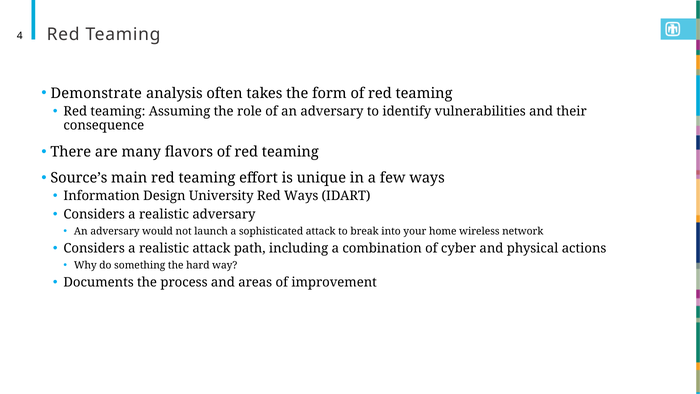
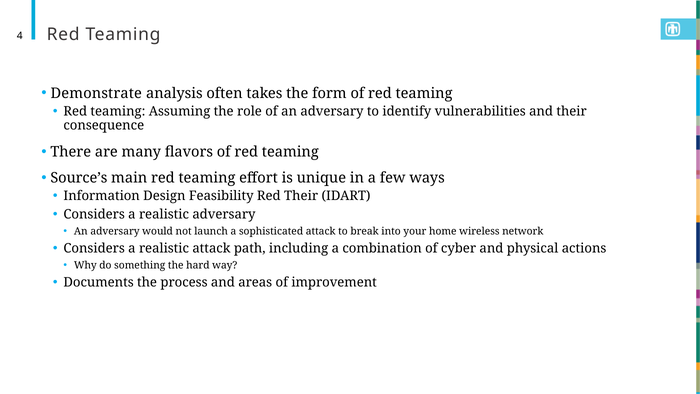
University: University -> Feasibility
Red Ways: Ways -> Their
